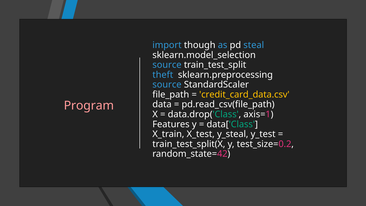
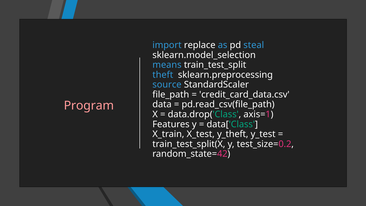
though: though -> replace
source at (167, 65): source -> means
credit_card_data.csv colour: yellow -> white
y_steal: y_steal -> y_theft
